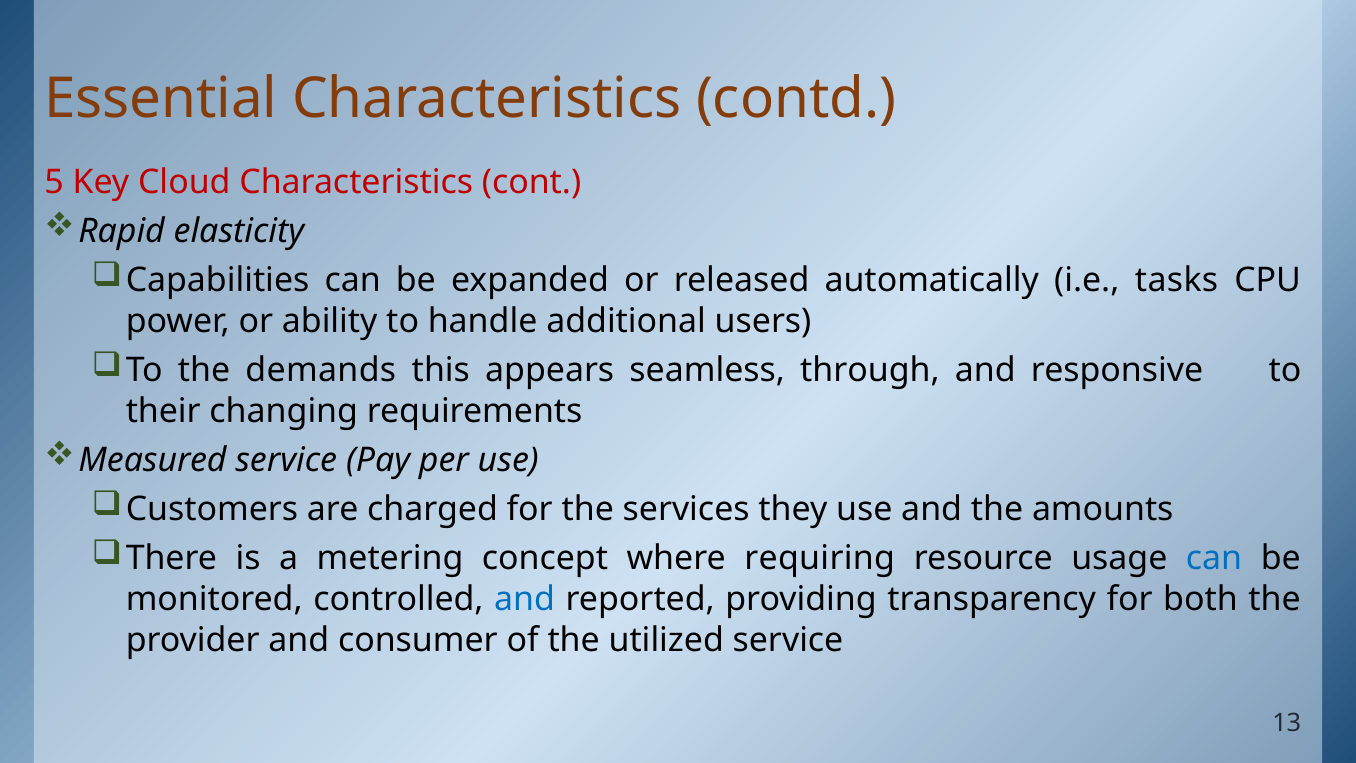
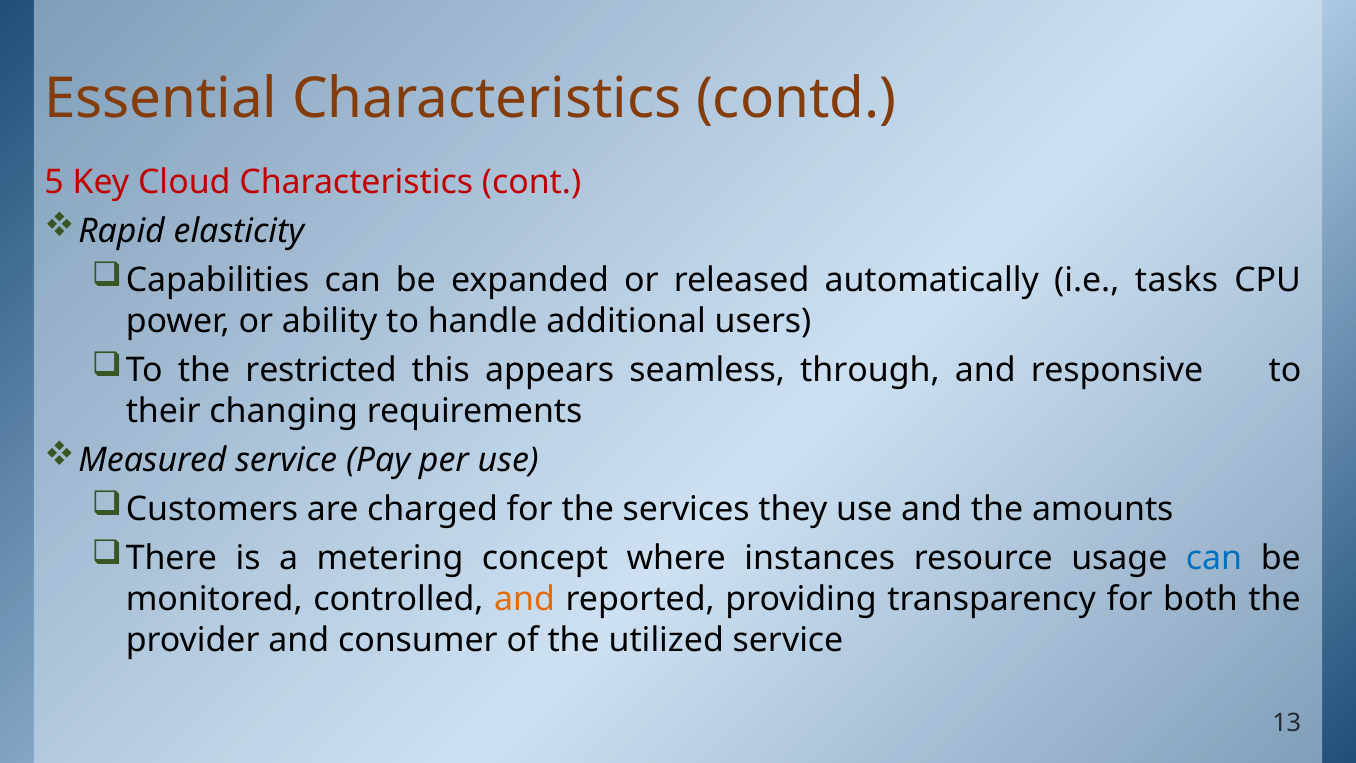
demands: demands -> restricted
requiring: requiring -> instances
and at (525, 599) colour: blue -> orange
